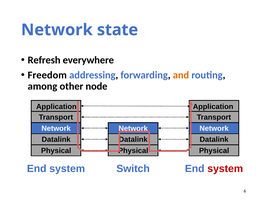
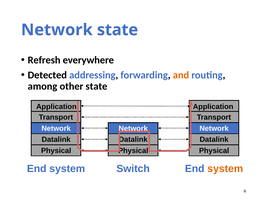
Freedom: Freedom -> Detected
other node: node -> state
system at (225, 169) colour: red -> orange
